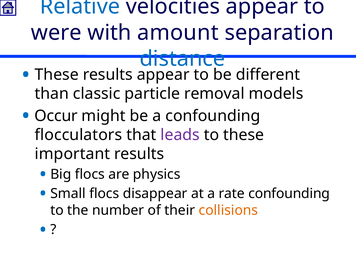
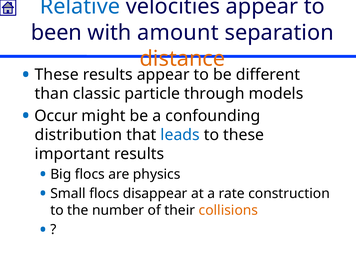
were: were -> been
distance colour: blue -> orange
removal: removal -> through
flocculators: flocculators -> distribution
leads colour: purple -> blue
rate confounding: confounding -> construction
